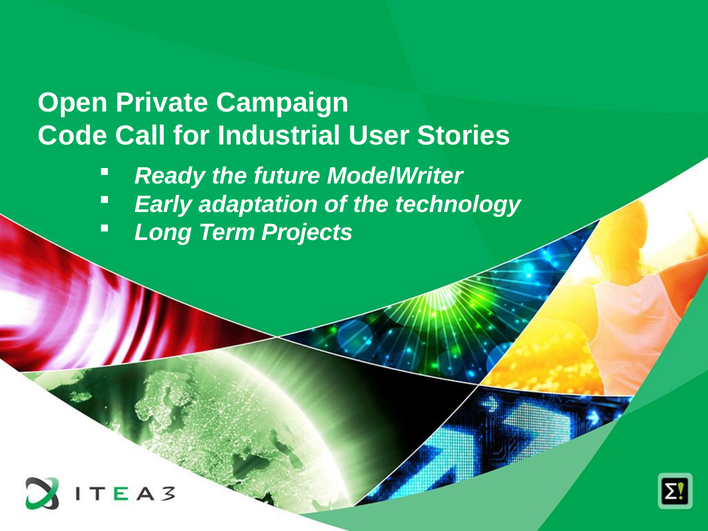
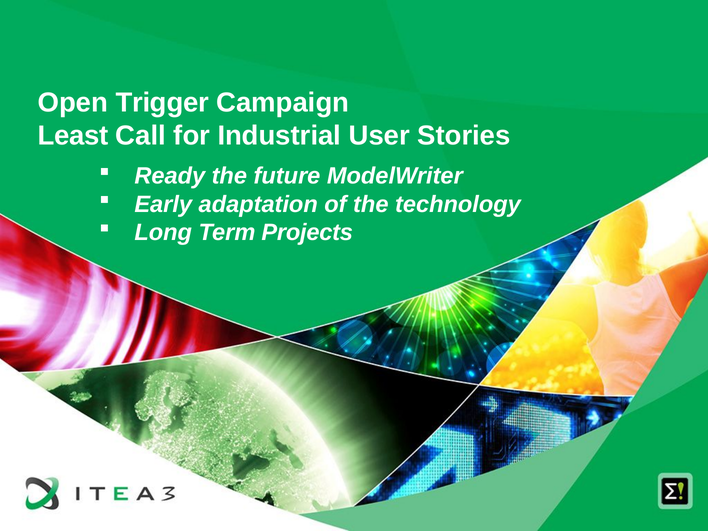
Private: Private -> Trigger
Code: Code -> Least
